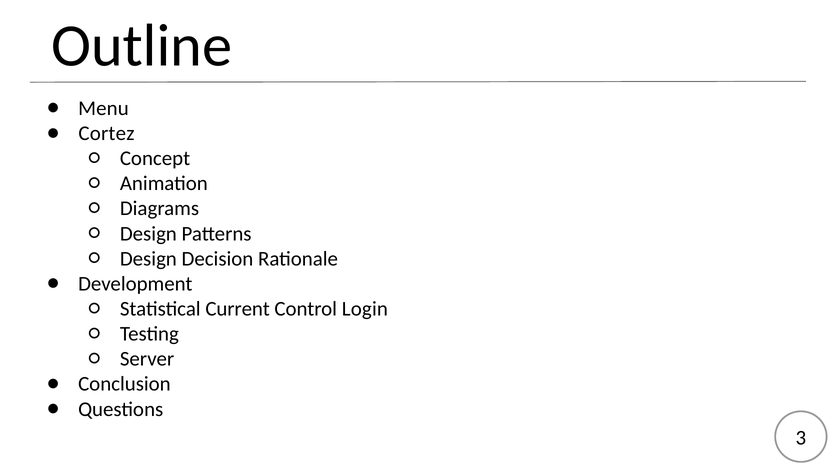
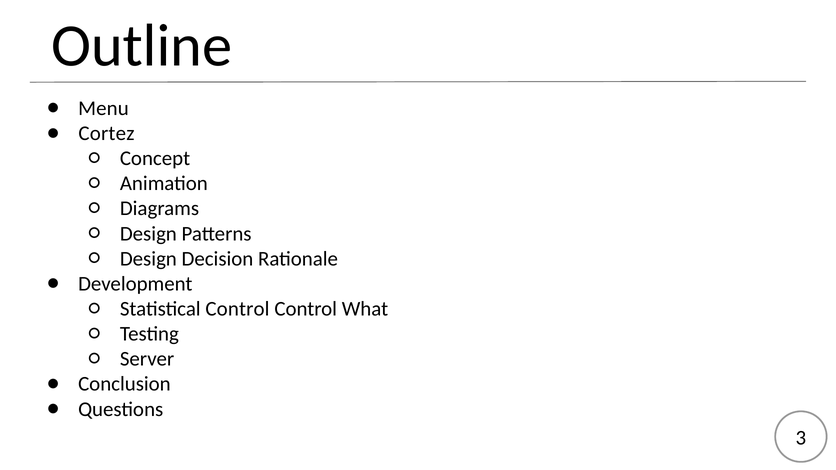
Statistical Current: Current -> Control
Login: Login -> What
